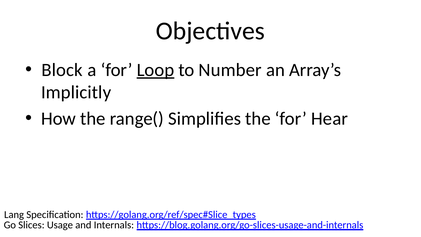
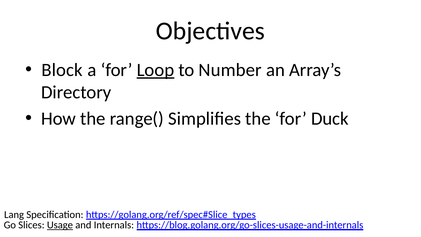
Implicitly: Implicitly -> Directory
Hear: Hear -> Duck
Usage underline: none -> present
